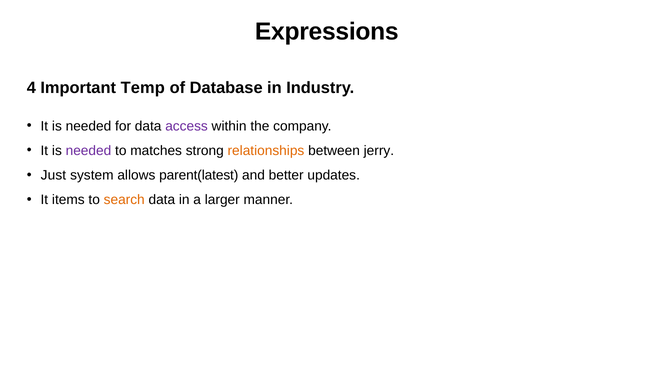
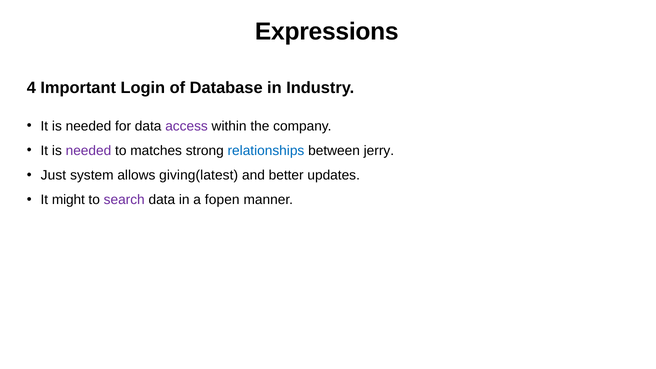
Temp: Temp -> Login
relationships colour: orange -> blue
parent(latest: parent(latest -> giving(latest
items: items -> might
search colour: orange -> purple
larger: larger -> fopen
